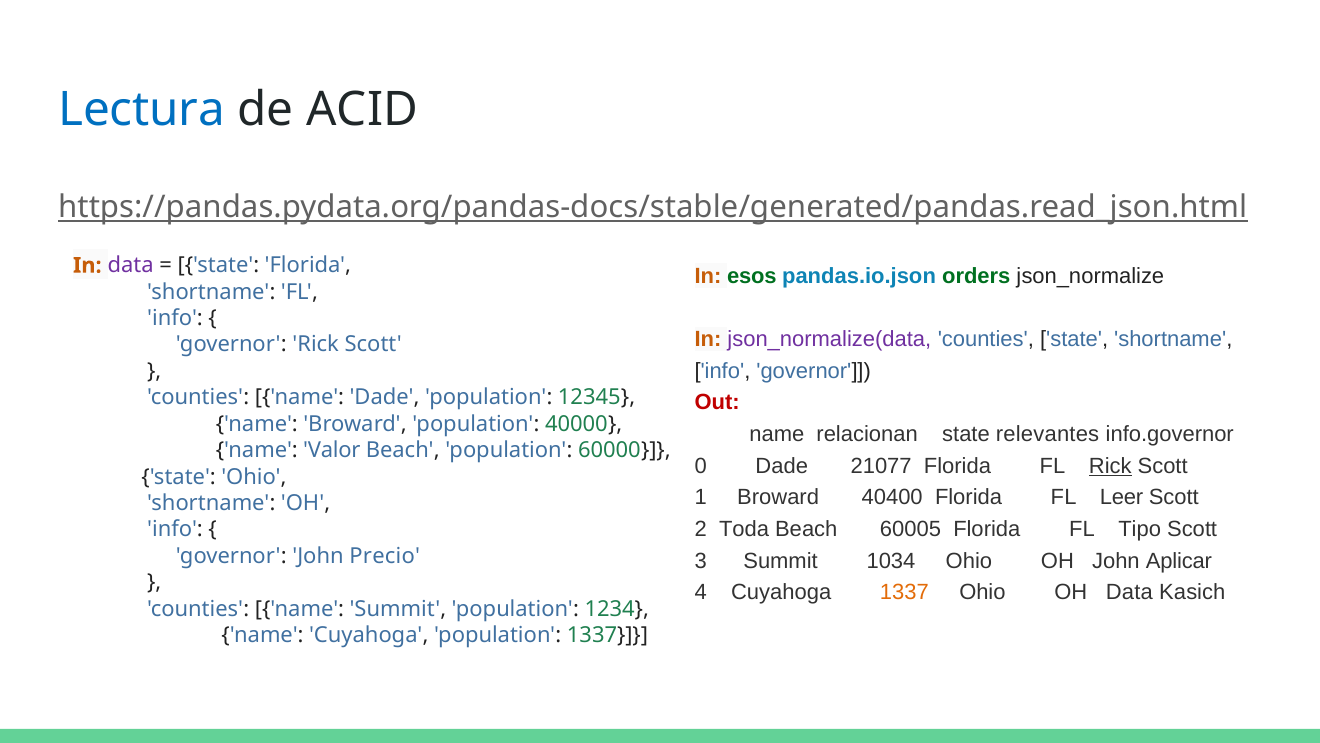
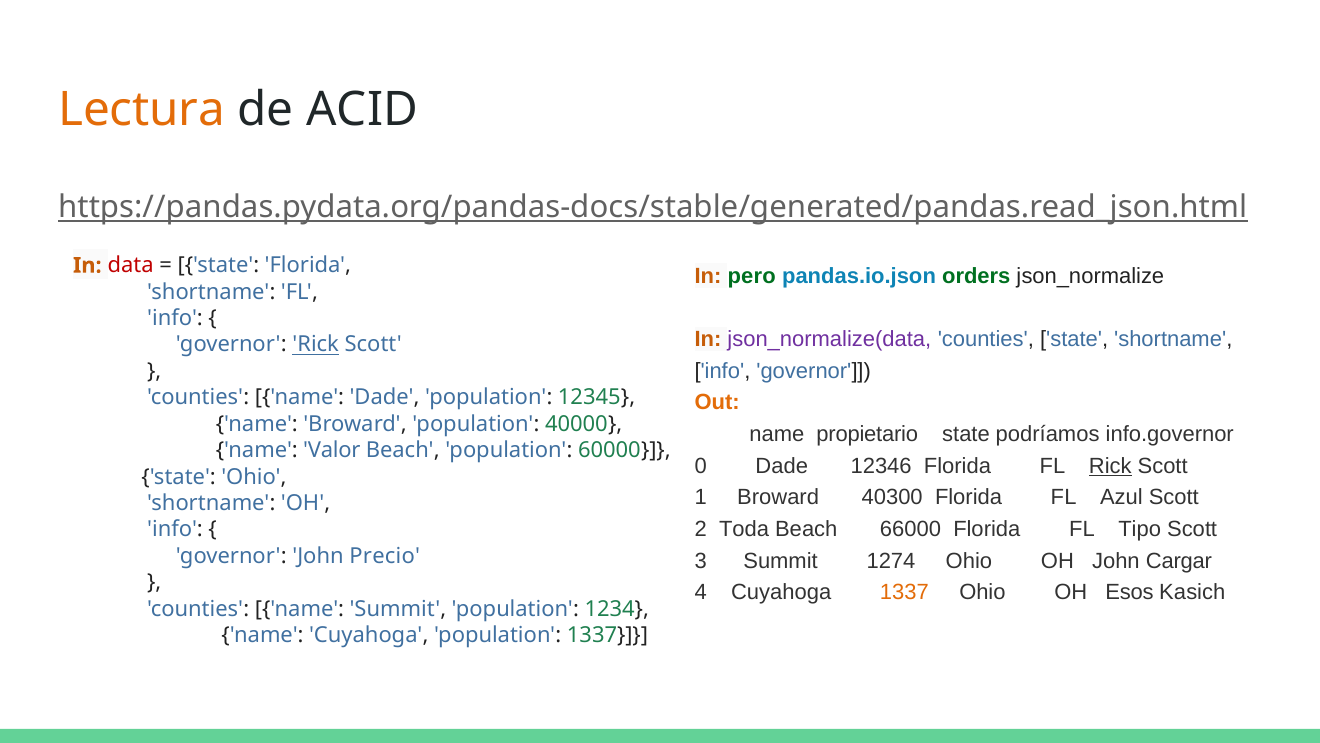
Lectura colour: blue -> orange
data at (131, 265) colour: purple -> red
esos: esos -> pero
Rick at (316, 345) underline: none -> present
Out colour: red -> orange
relacionan: relacionan -> propietario
relevantes: relevantes -> podríamos
21077: 21077 -> 12346
40400: 40400 -> 40300
Leer: Leer -> Azul
60005: 60005 -> 66000
1034: 1034 -> 1274
Aplicar: Aplicar -> Cargar
OH Data: Data -> Esos
